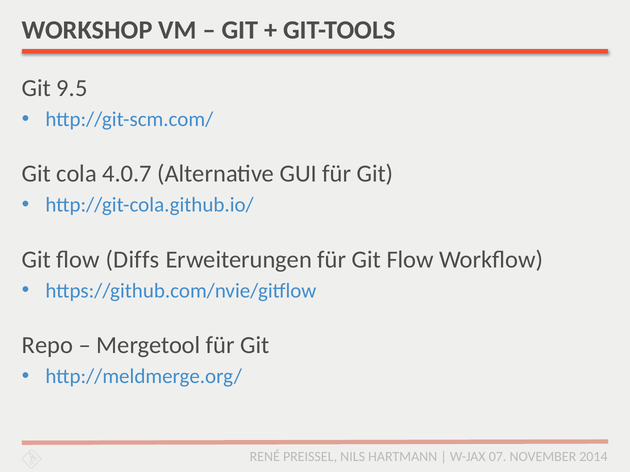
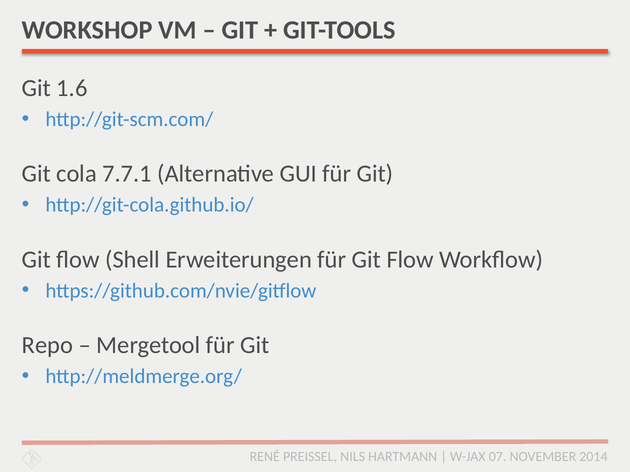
9.5: 9.5 -> 1.6
4.0.7: 4.0.7 -> 7.7.1
Diffs: Diffs -> Shell
